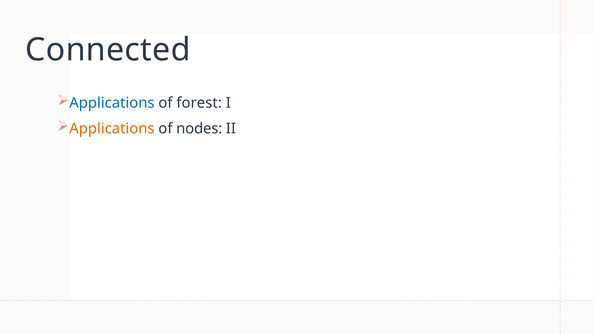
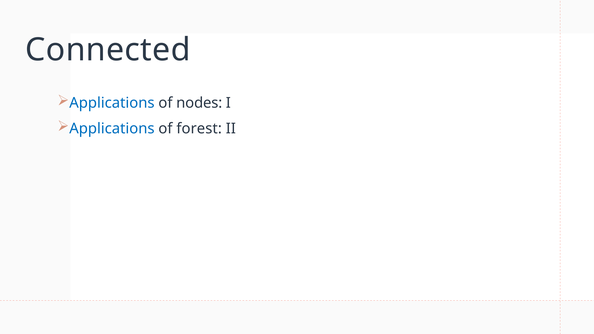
forest: forest -> nodes
Applications at (112, 129) colour: orange -> blue
nodes: nodes -> forest
